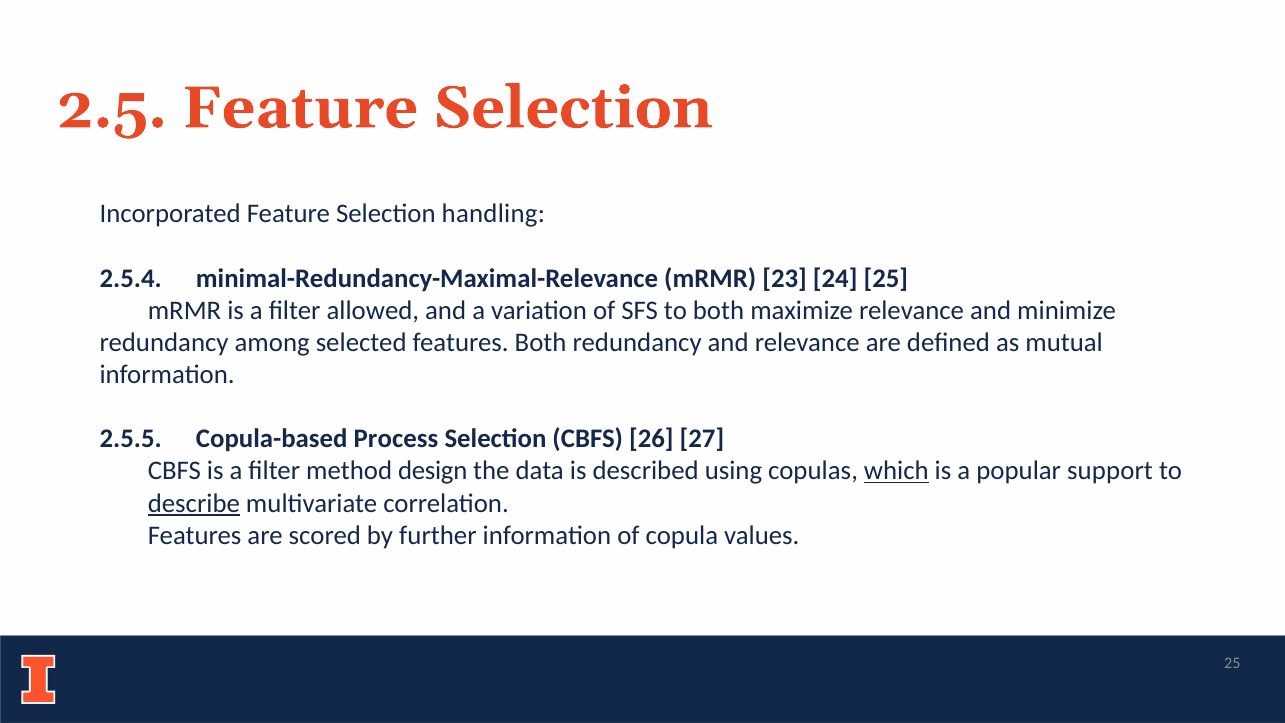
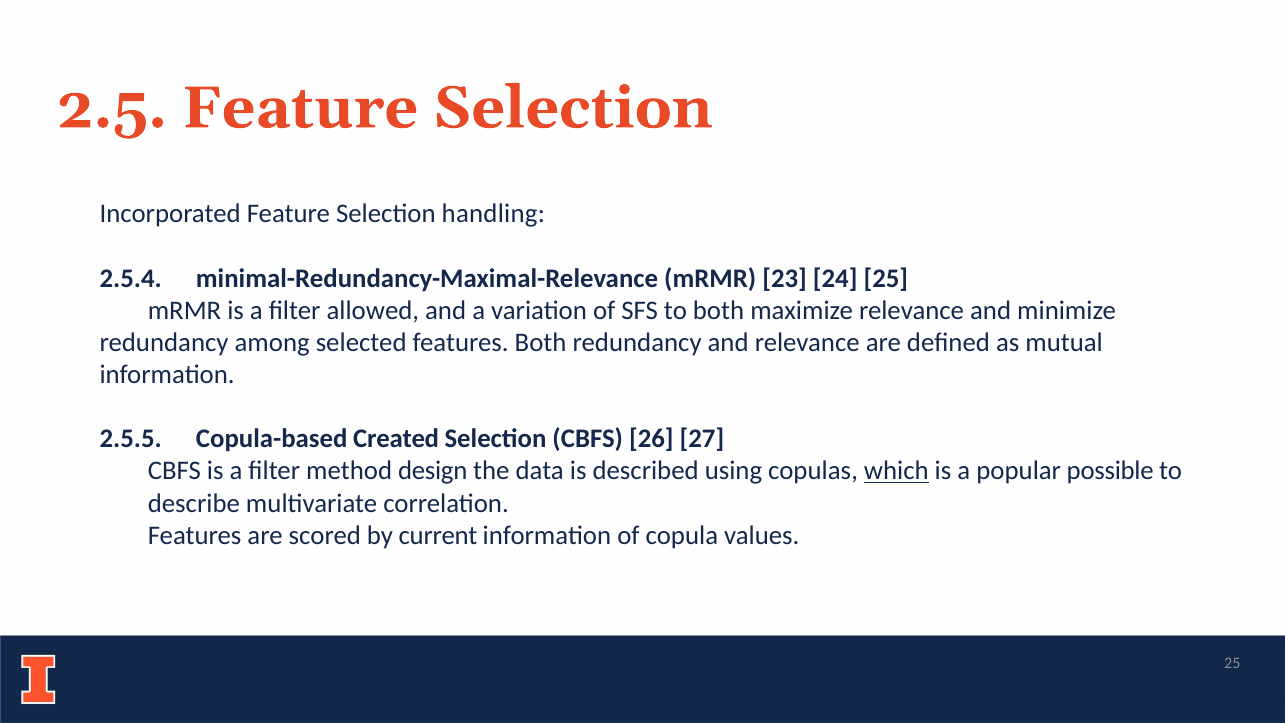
Process: Process -> Created
support: support -> possible
describe underline: present -> none
further: further -> current
